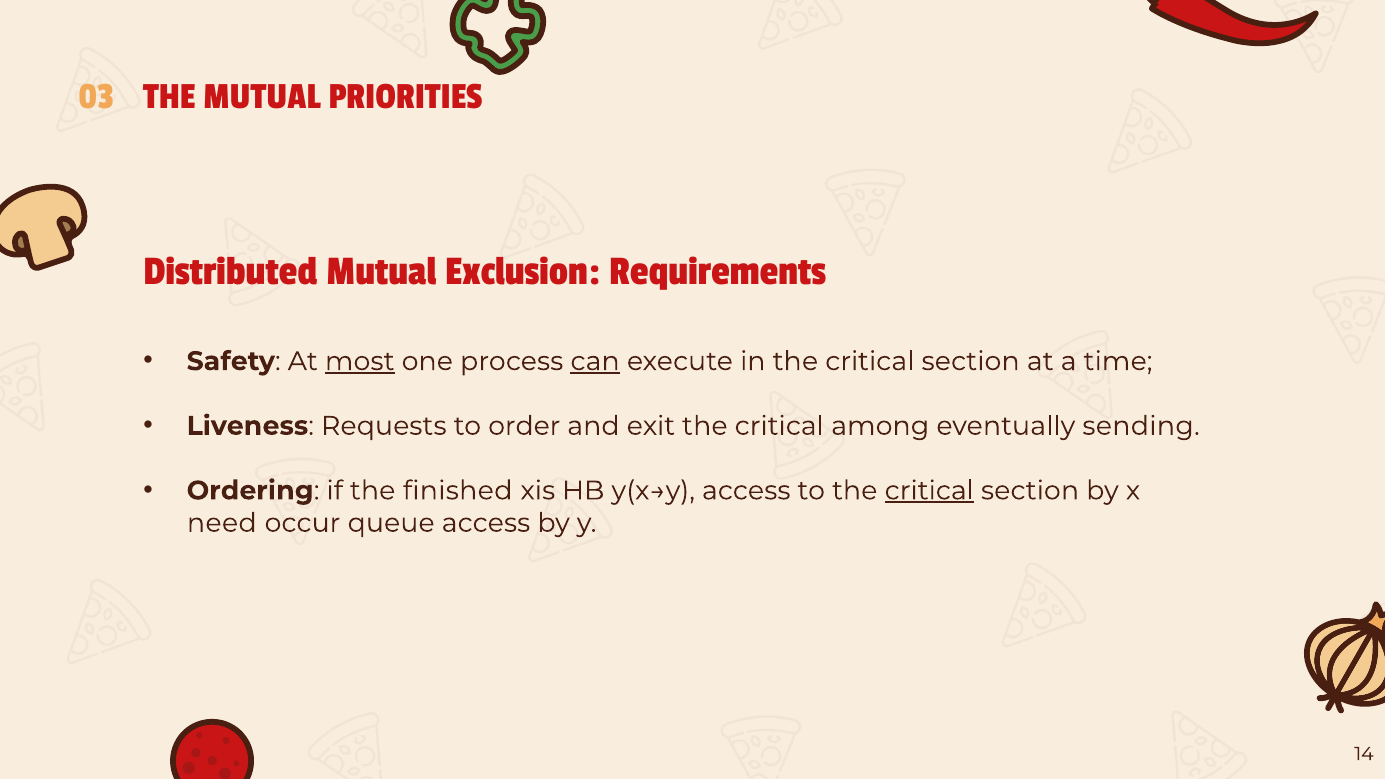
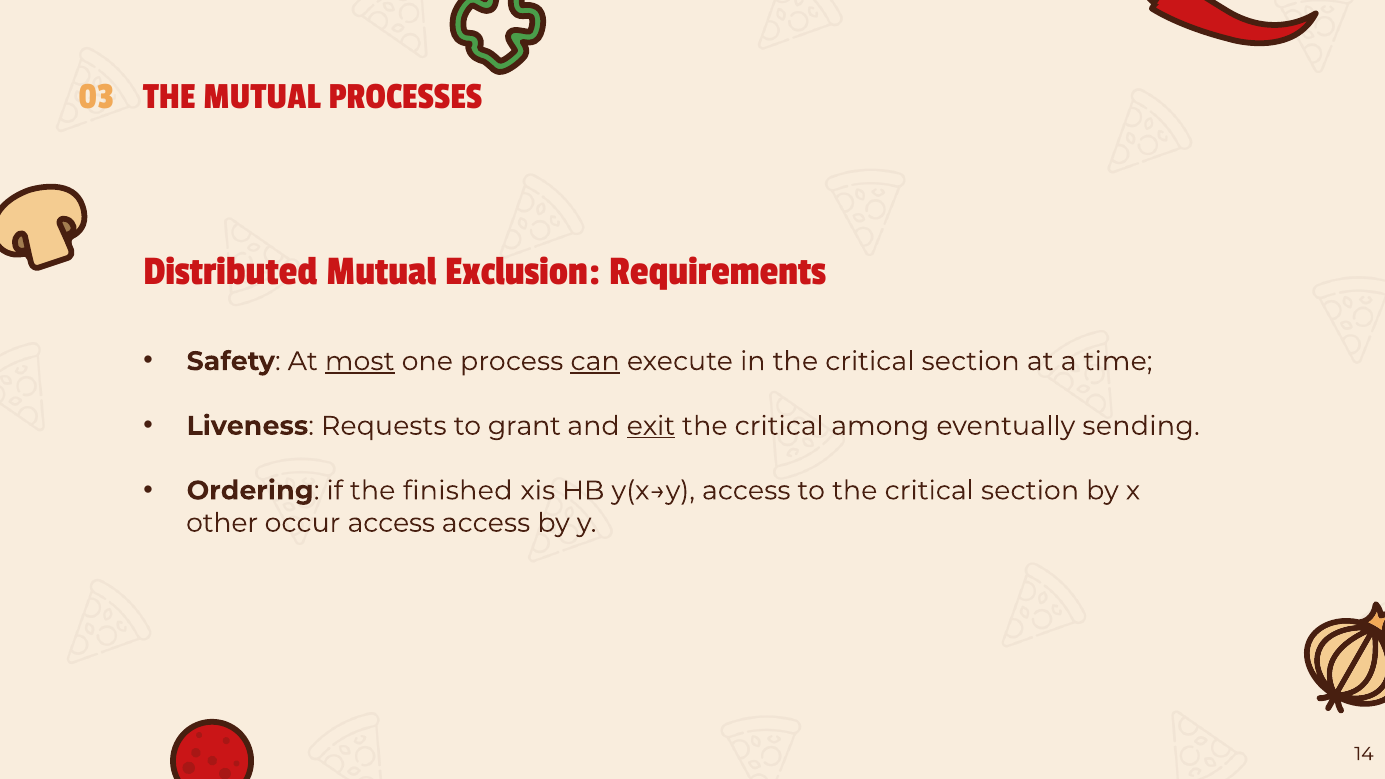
PRIORITIES: PRIORITIES -> PROCESSES
order: order -> grant
exit underline: none -> present
critical at (929, 491) underline: present -> none
need: need -> other
occur queue: queue -> access
